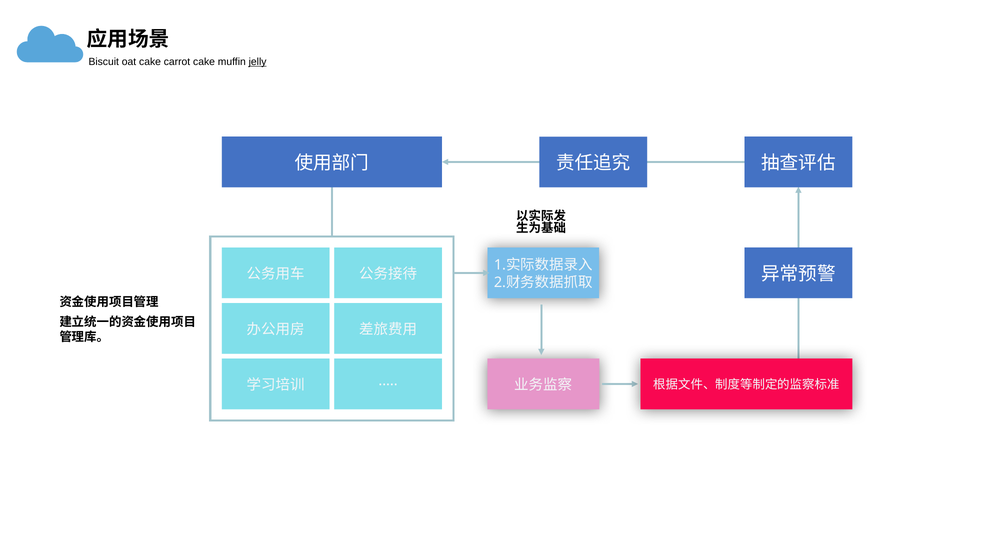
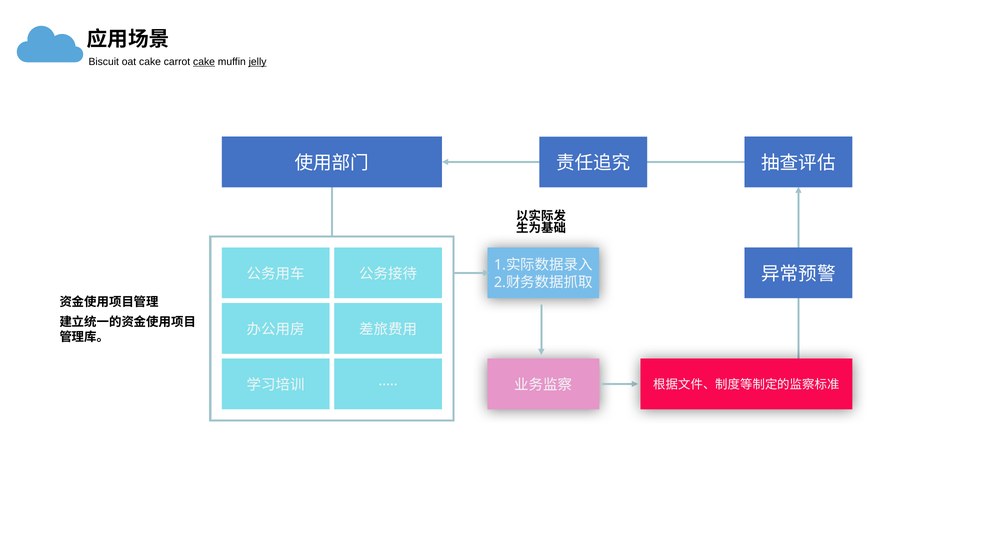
cake at (204, 62) underline: none -> present
